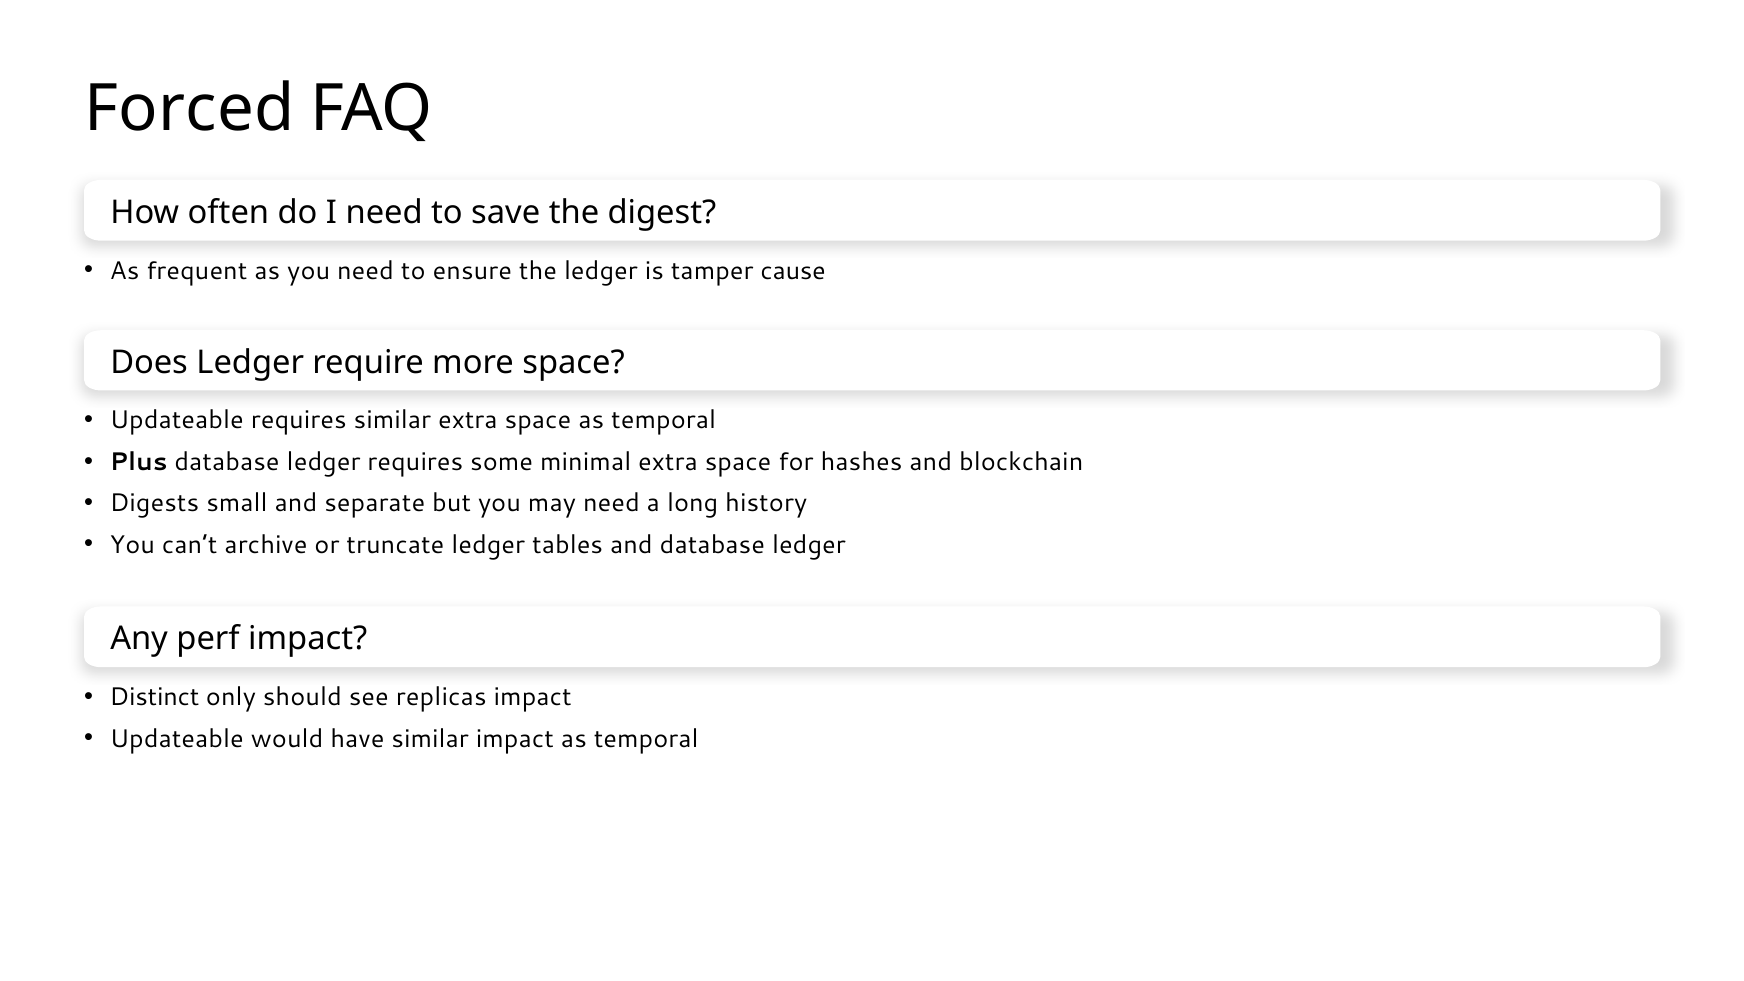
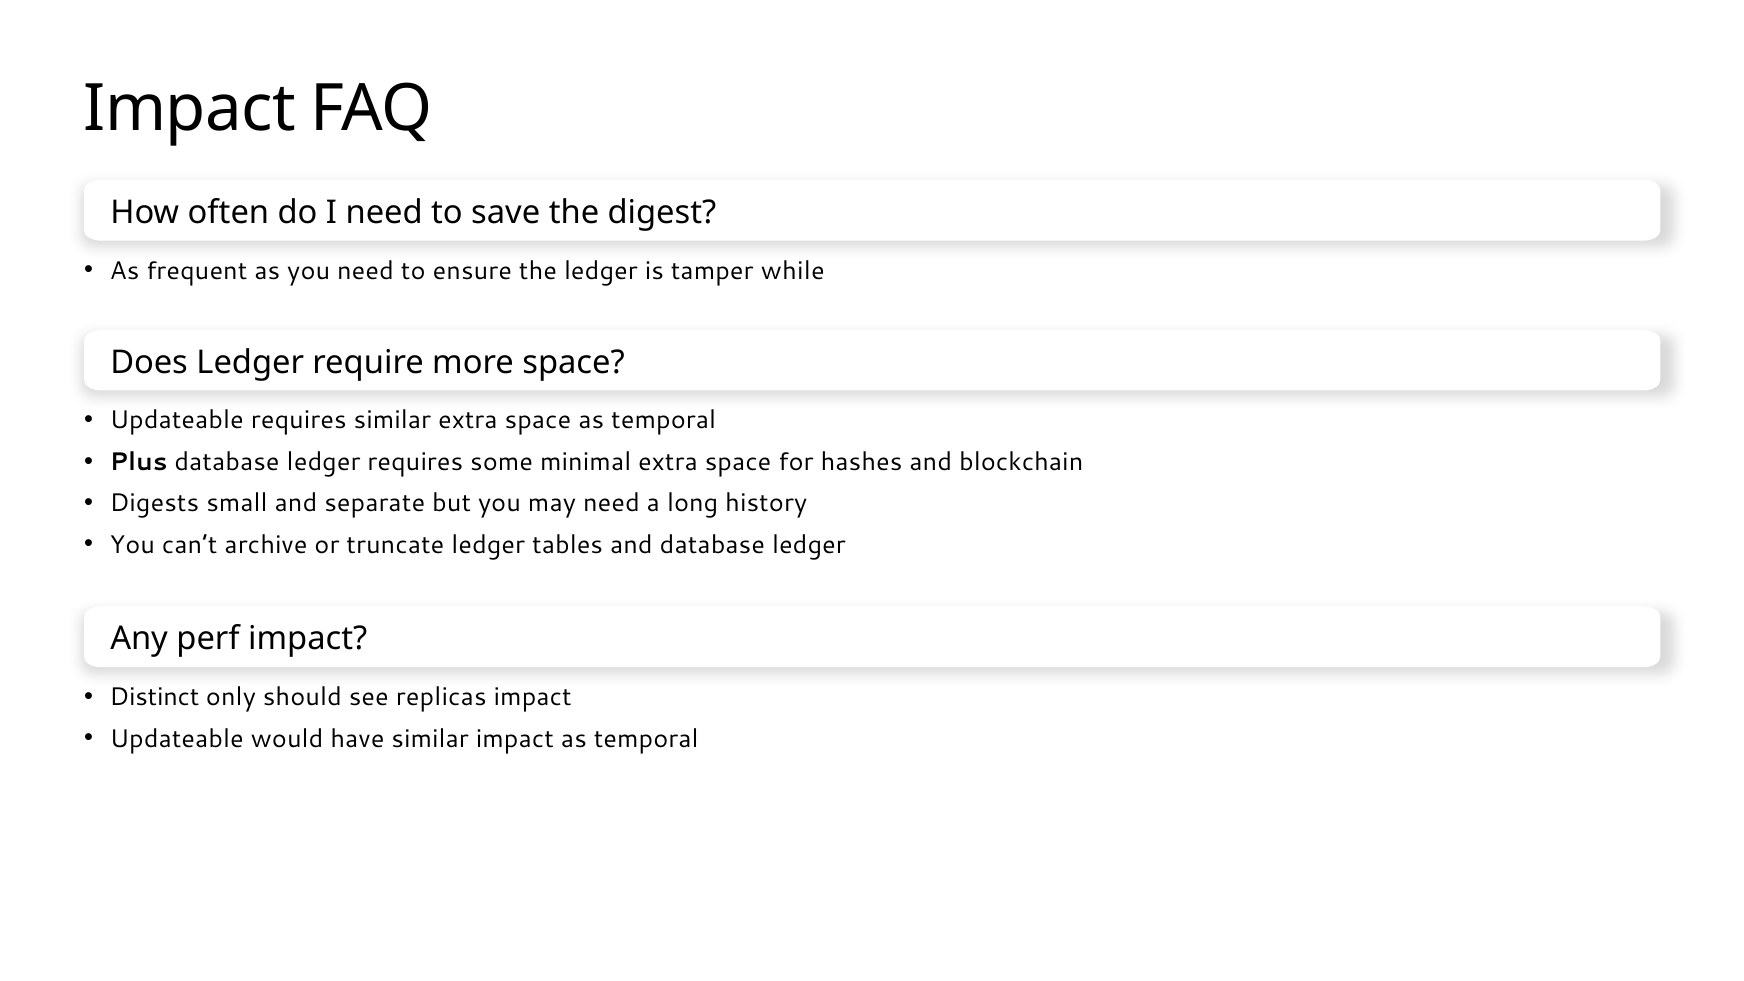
Forced at (189, 109): Forced -> Impact
cause: cause -> while
